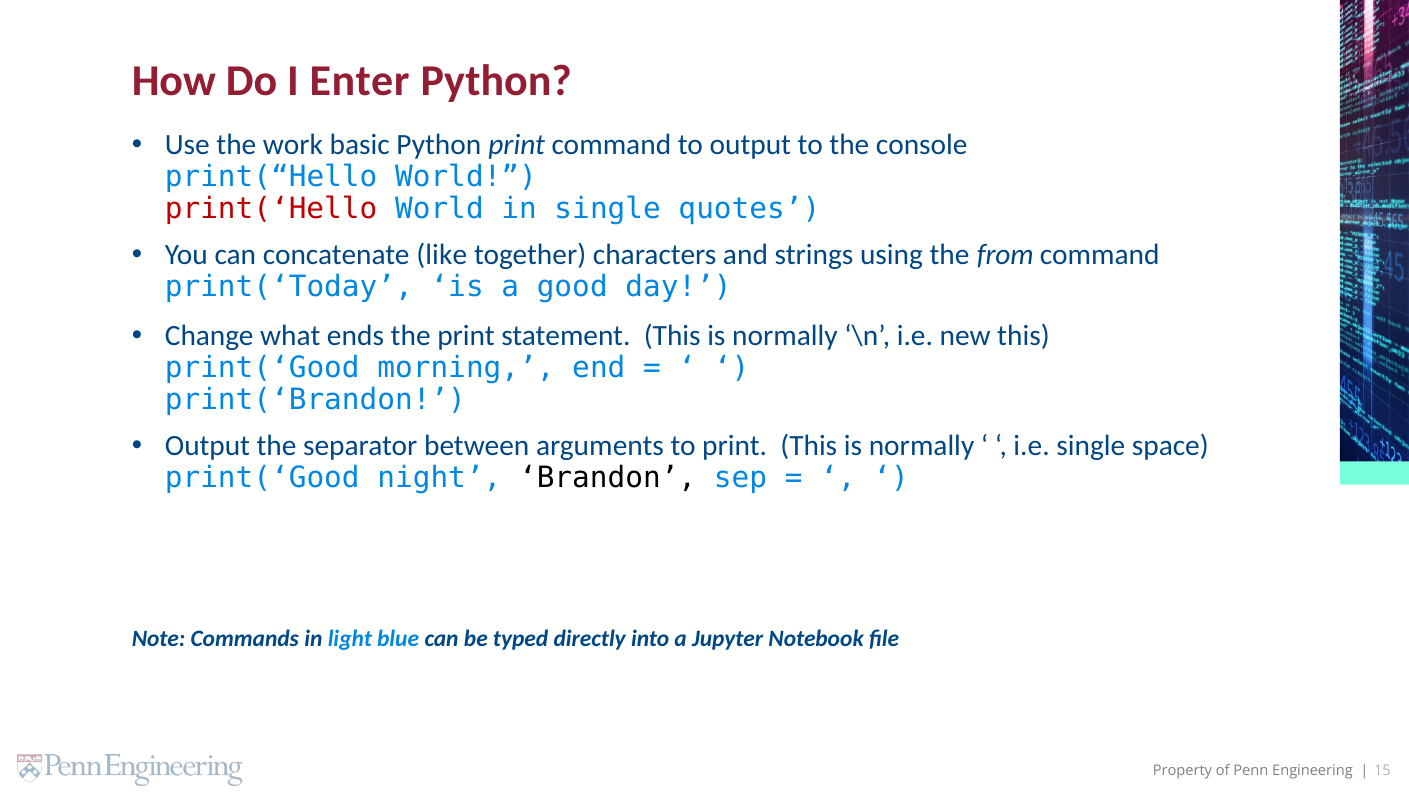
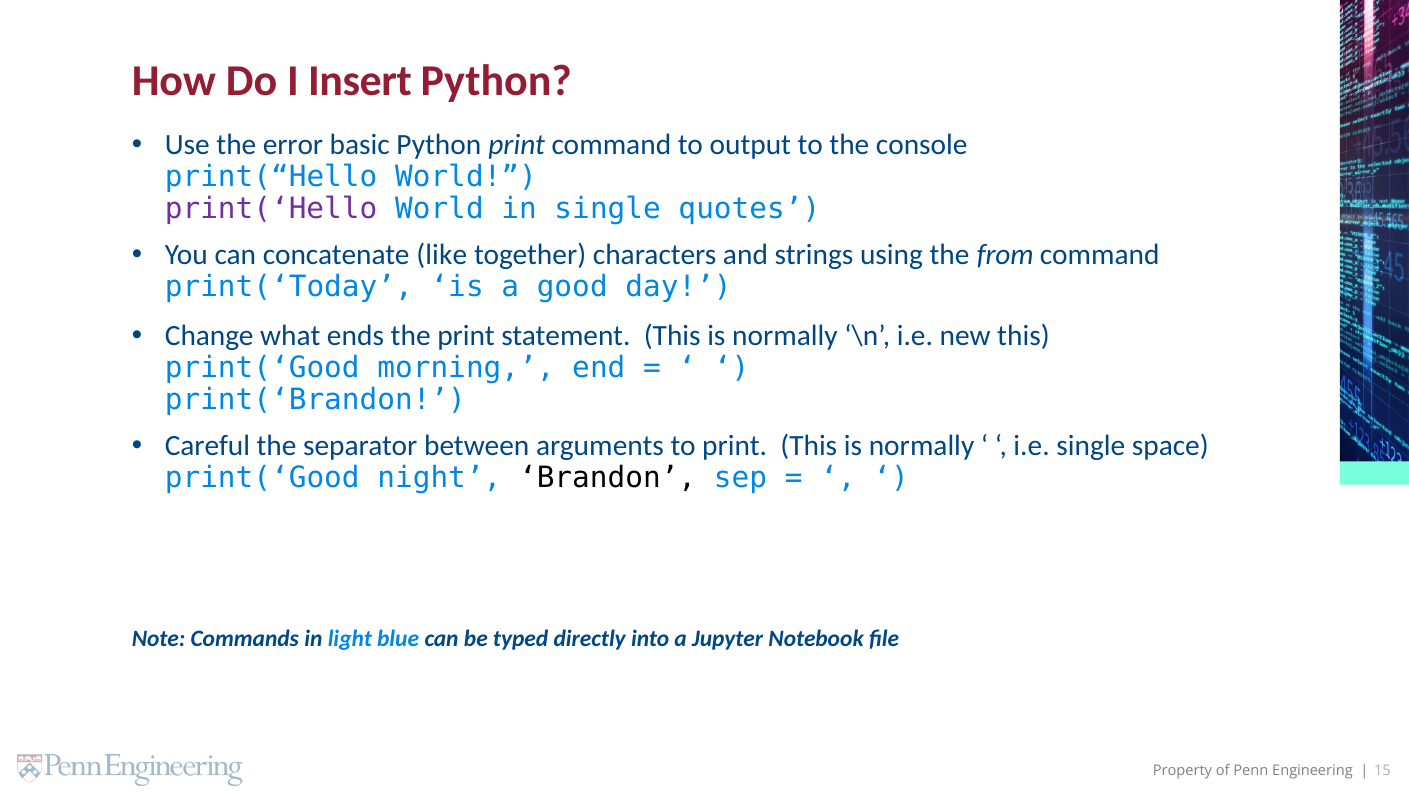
Enter: Enter -> Insert
work: work -> error
print(‘Hello colour: red -> purple
Output at (207, 446): Output -> Careful
